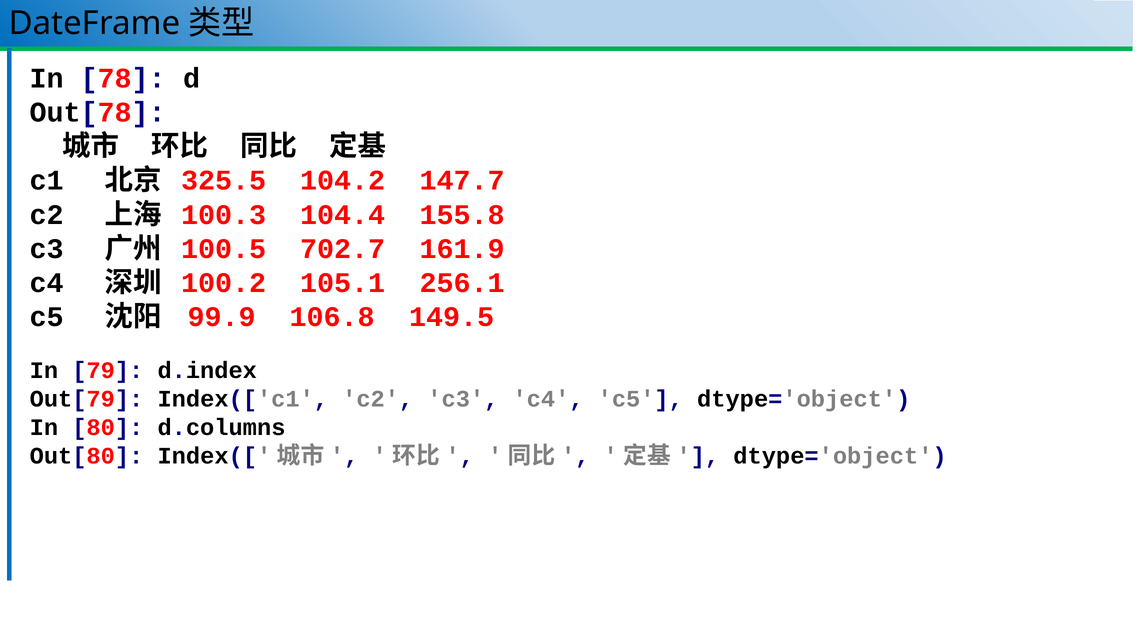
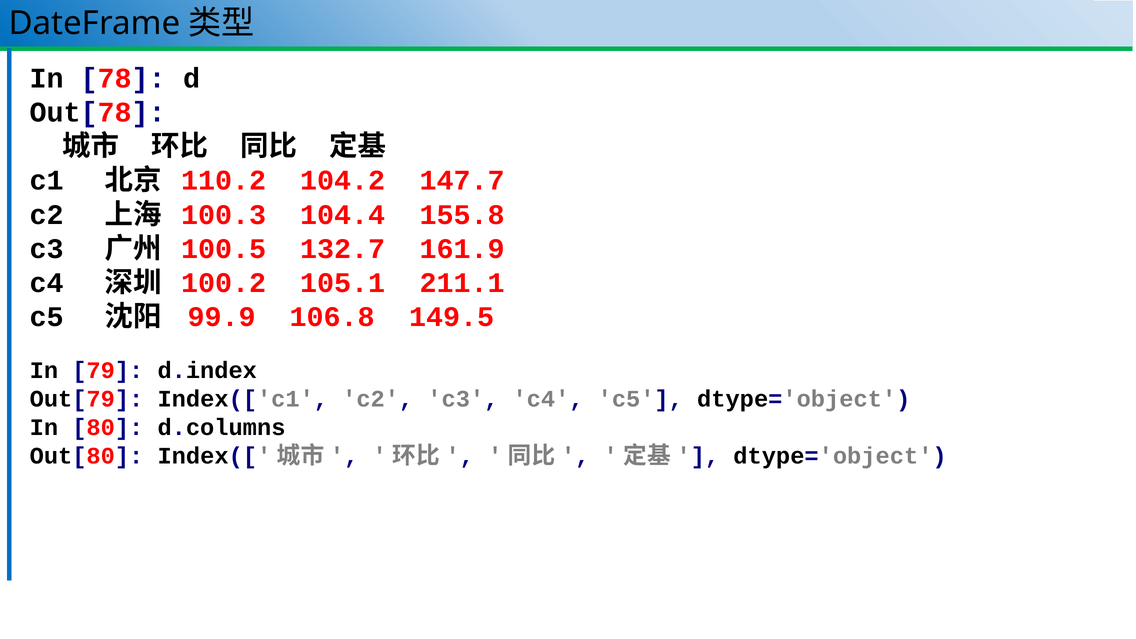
325.5: 325.5 -> 110.2
702.7: 702.7 -> 132.7
256.1: 256.1 -> 211.1
